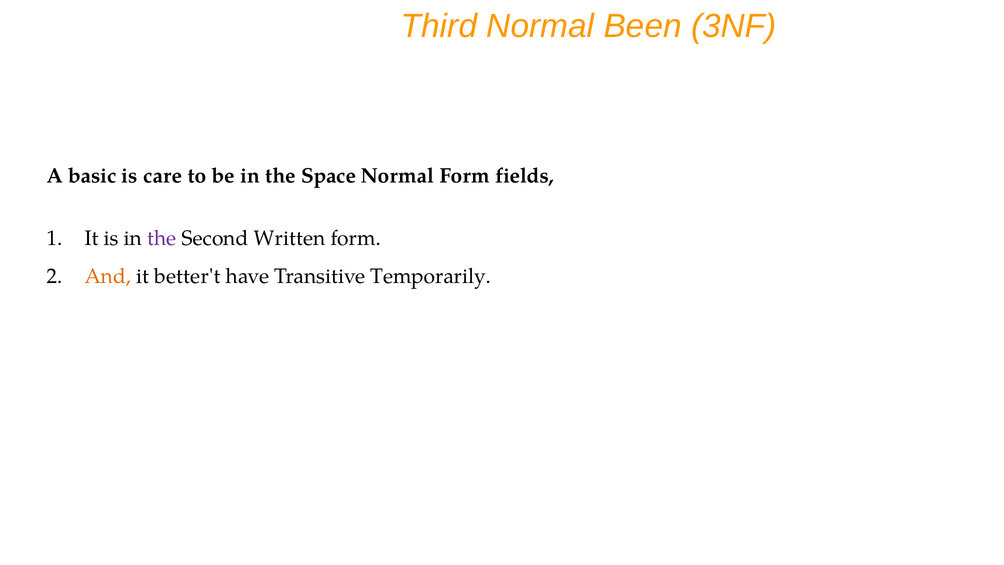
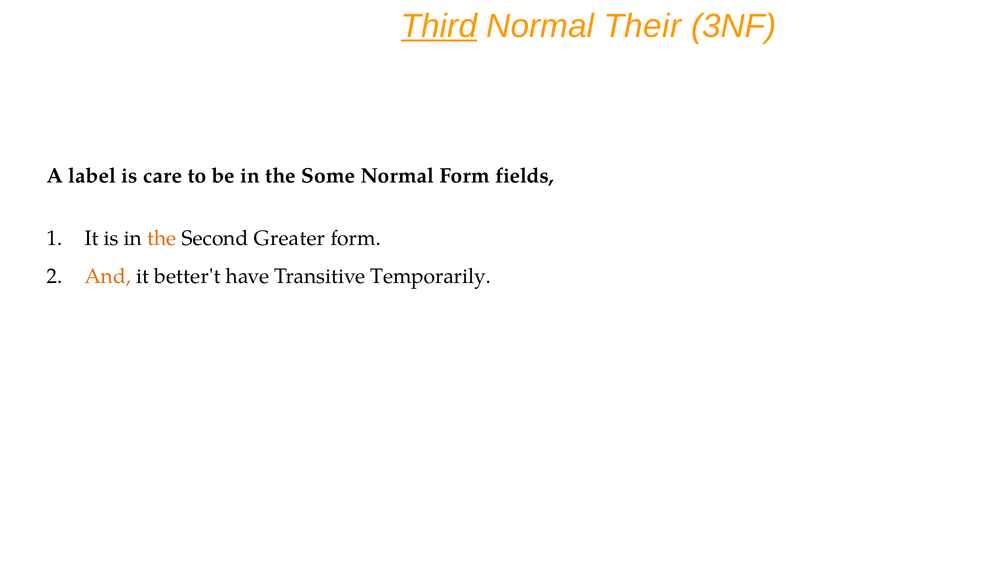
Third underline: none -> present
Been: Been -> Their
basic: basic -> label
Space: Space -> Some
the at (162, 238) colour: purple -> orange
Written: Written -> Greater
